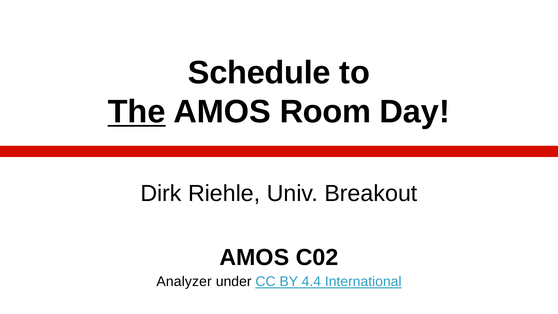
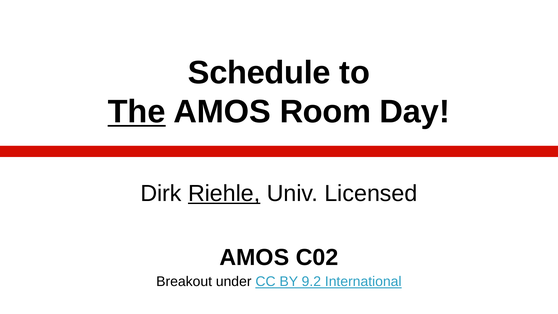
Riehle underline: none -> present
Breakout: Breakout -> Licensed
Analyzer: Analyzer -> Breakout
4.4: 4.4 -> 9.2
